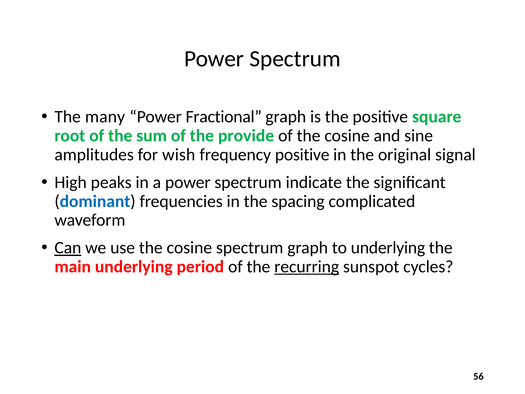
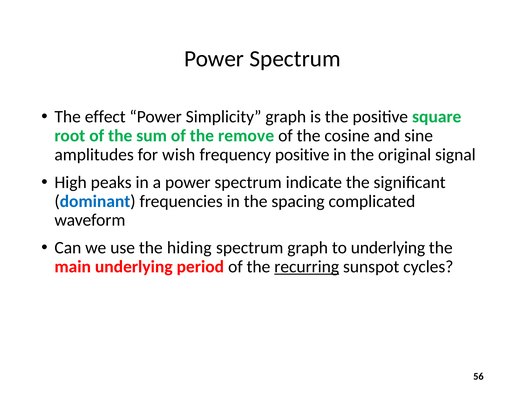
many: many -> effect
Fractional: Fractional -> Simplicity
provide: provide -> remove
Can underline: present -> none
use the cosine: cosine -> hiding
